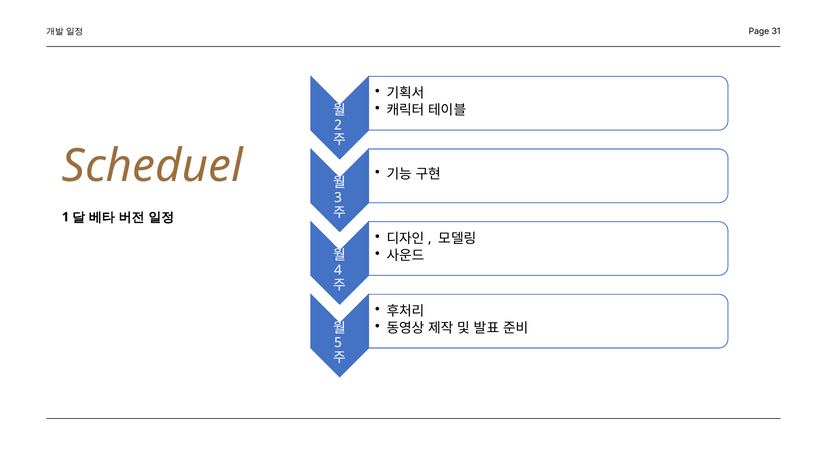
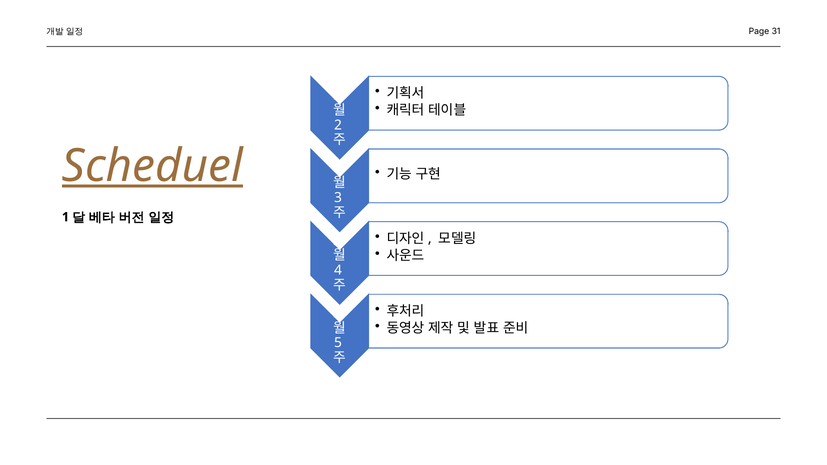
Scheduel underline: none -> present
